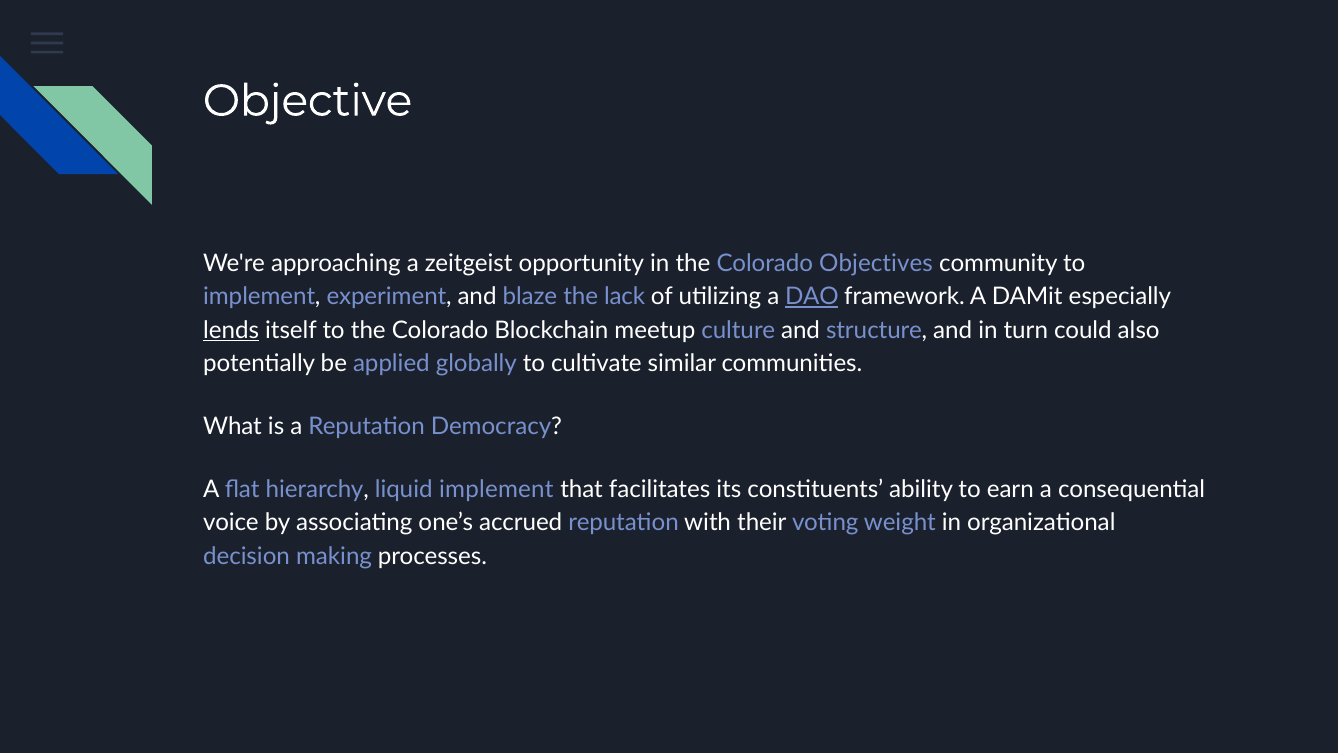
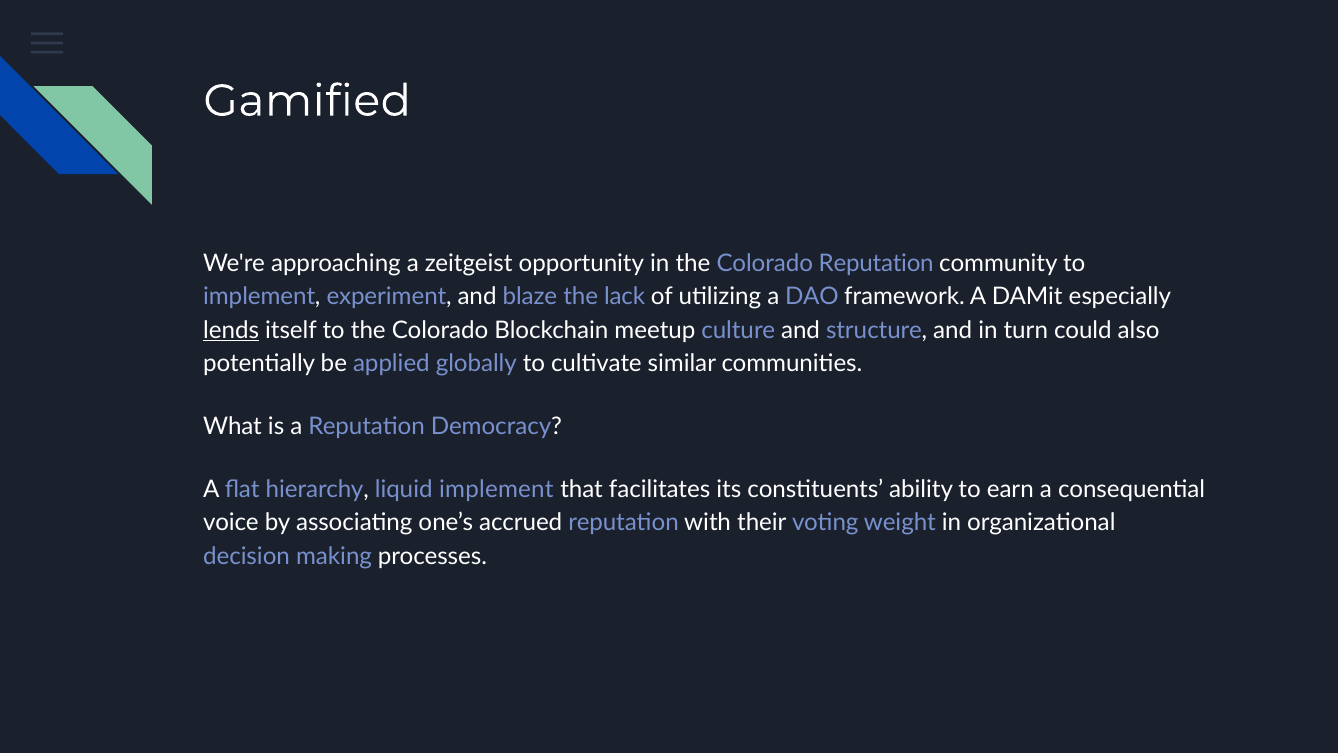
Objective: Objective -> Gamified
Colorado Objectives: Objectives -> Reputation
DAO underline: present -> none
